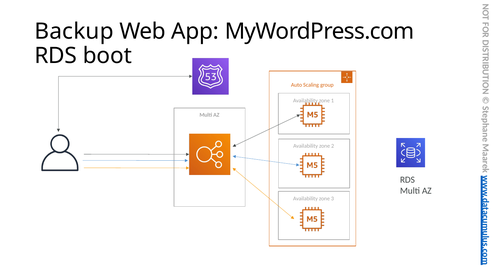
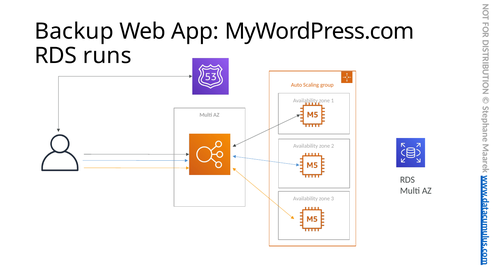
boot: boot -> runs
